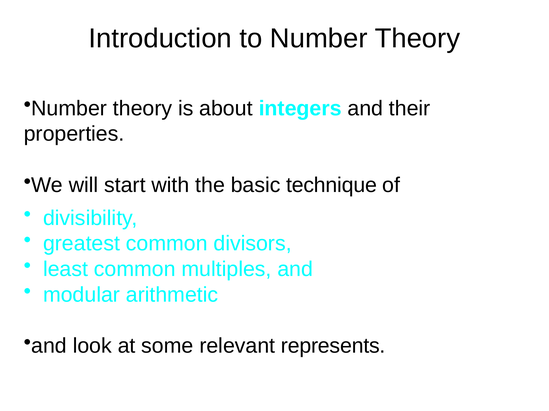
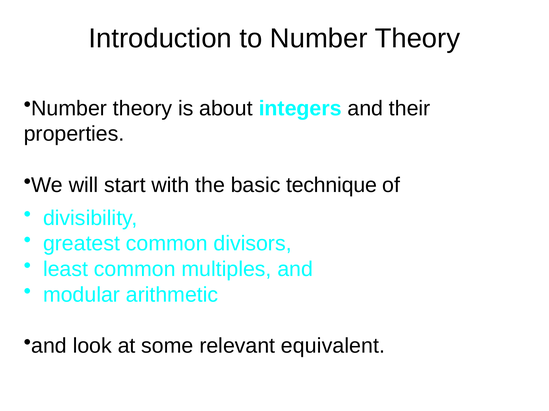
represents: represents -> equivalent
